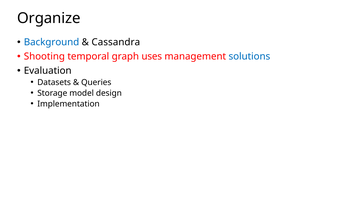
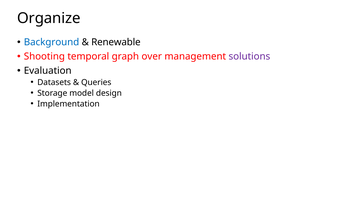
Cassandra: Cassandra -> Renewable
uses: uses -> over
solutions colour: blue -> purple
